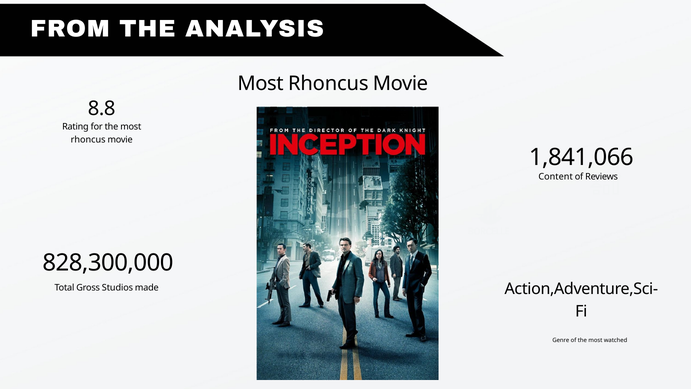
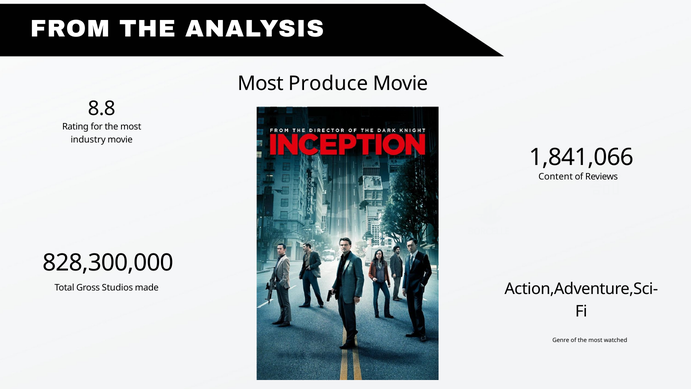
Rhoncus at (328, 84): Rhoncus -> Produce
rhoncus at (88, 139): rhoncus -> industry
